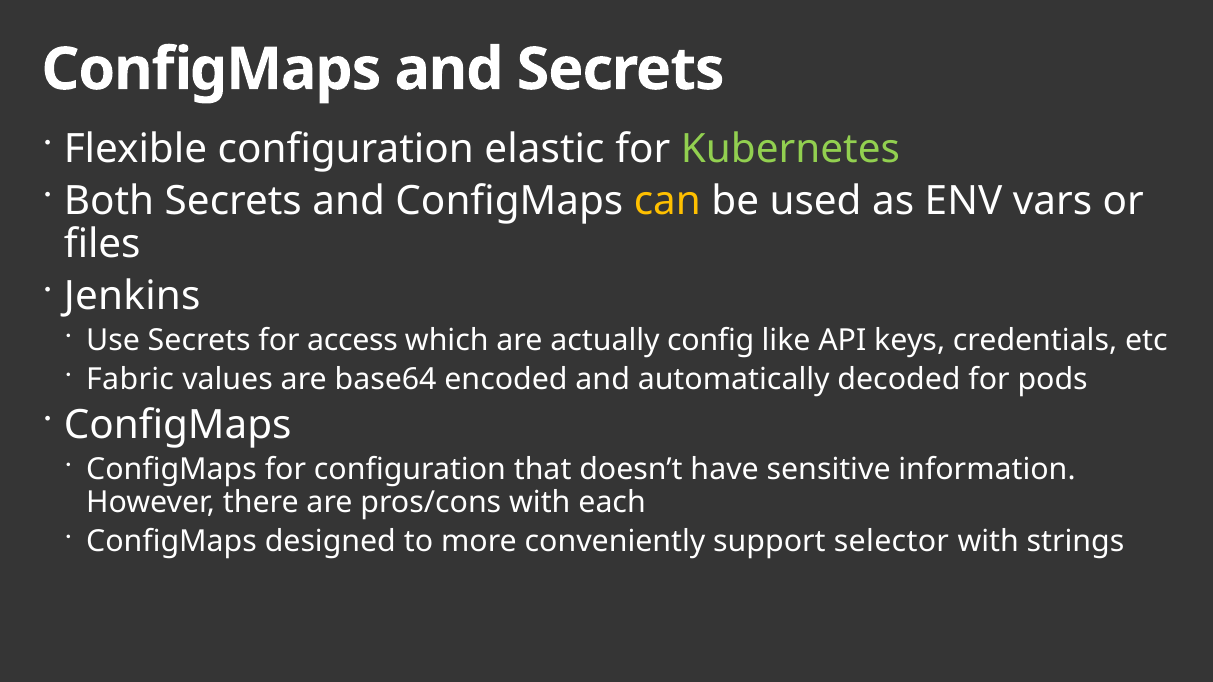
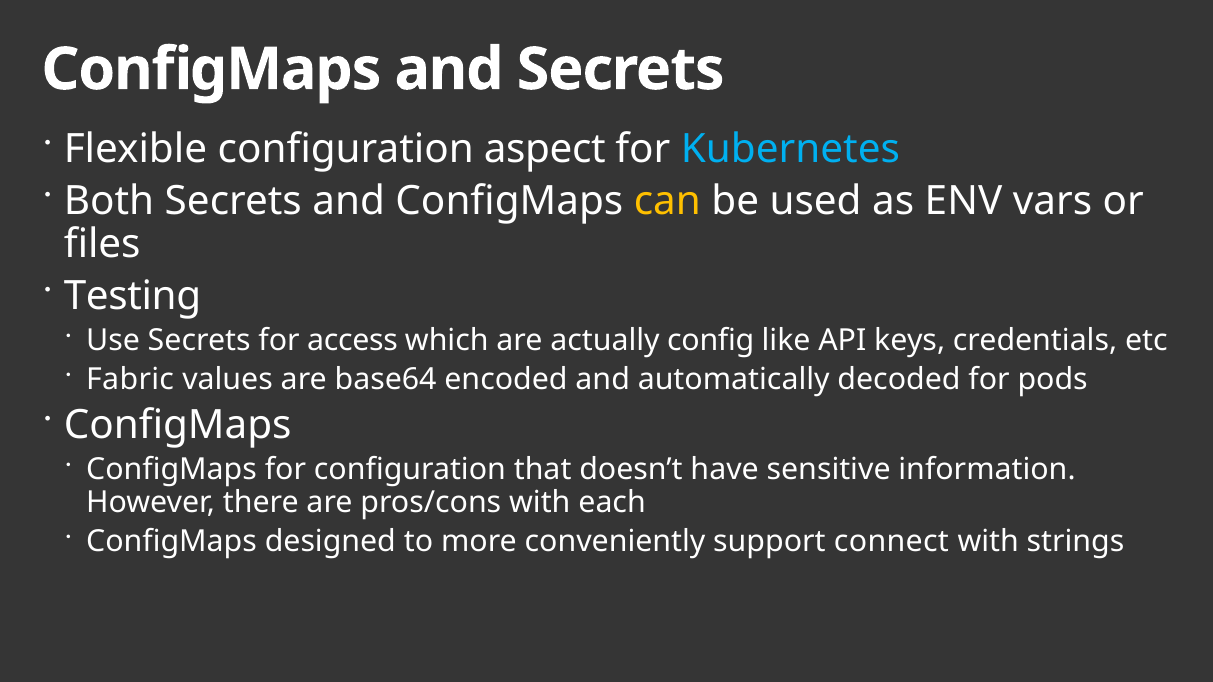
elastic: elastic -> aspect
Kubernetes colour: light green -> light blue
Jenkins: Jenkins -> Testing
selector: selector -> connect
